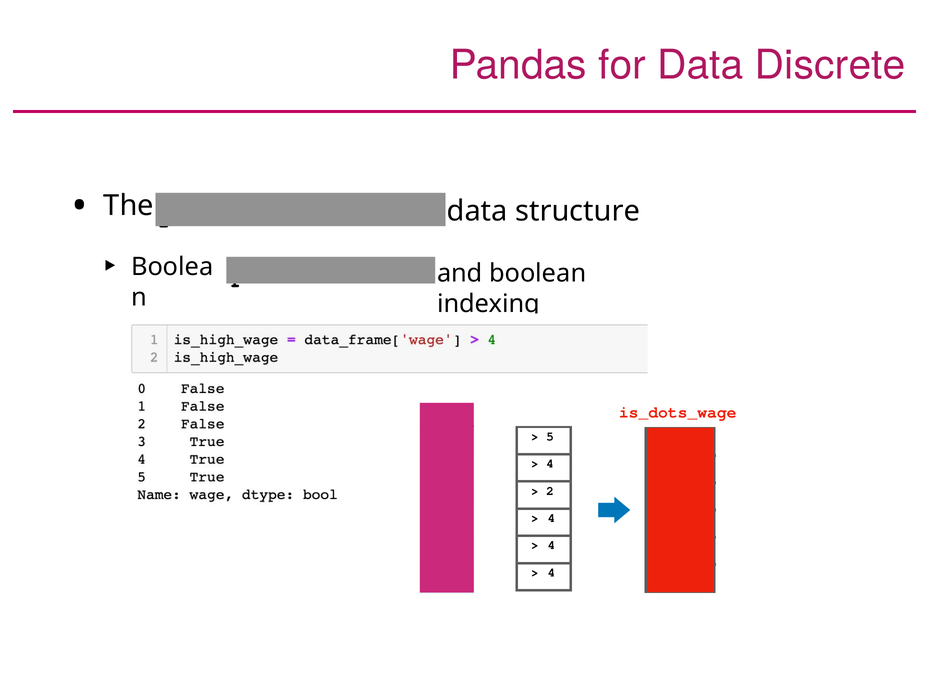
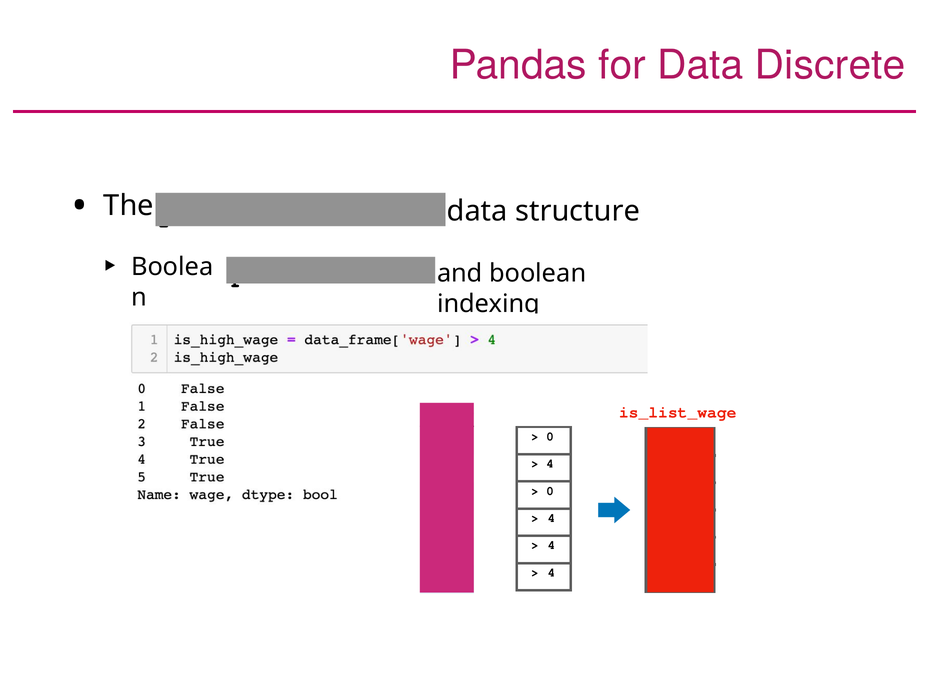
is_dots_wage: is_dots_wage -> is_list_wage
5 at (550, 436): 5 -> 0
2 at (550, 491): 2 -> 0
